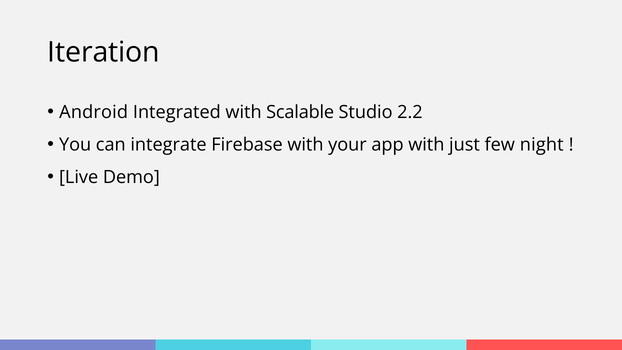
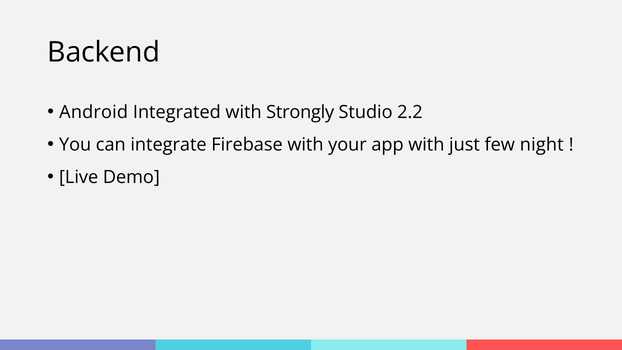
Iteration: Iteration -> Backend
Scalable: Scalable -> Strongly
